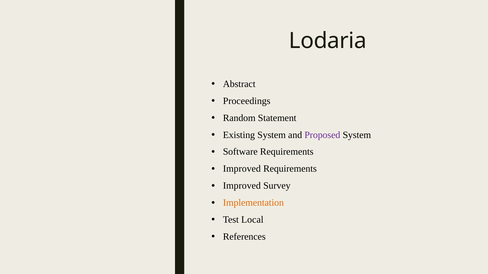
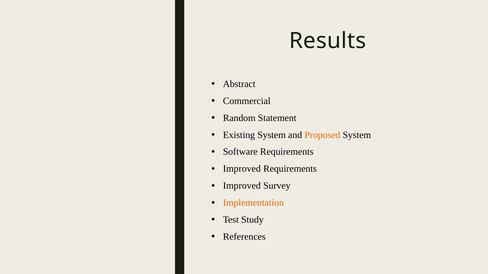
Lodaria: Lodaria -> Results
Proceedings: Proceedings -> Commercial
Proposed colour: purple -> orange
Local: Local -> Study
